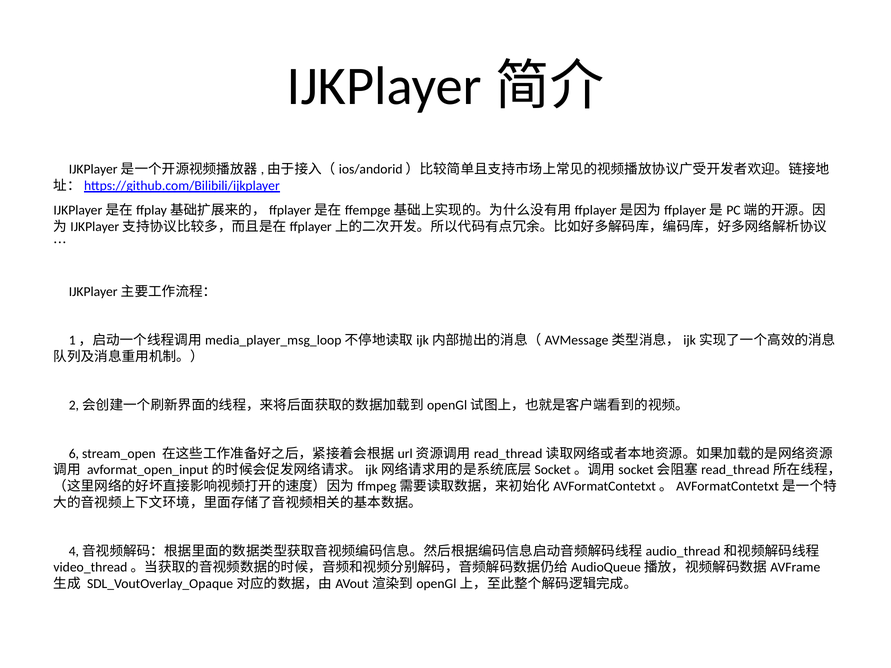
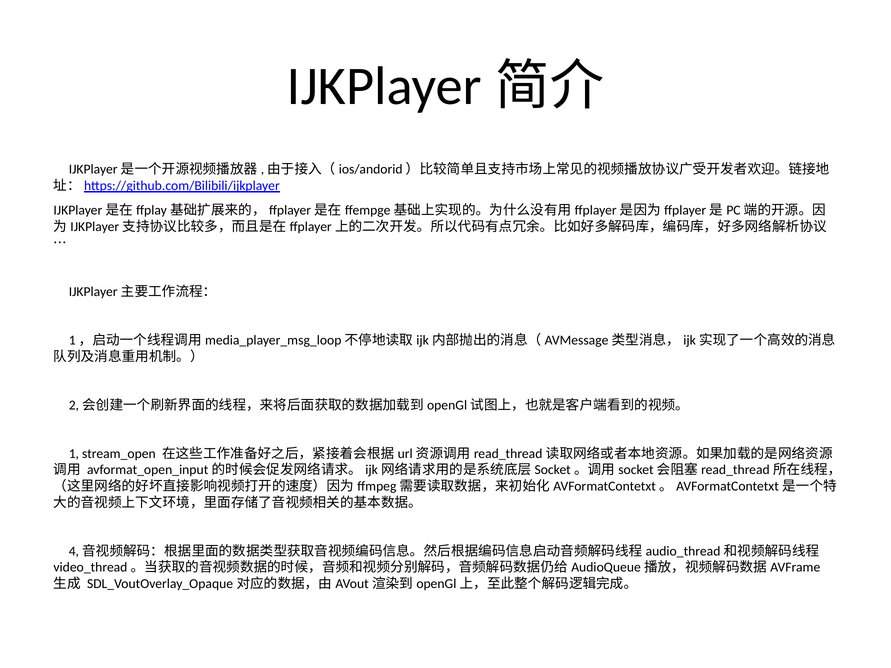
6: 6 -> 1
